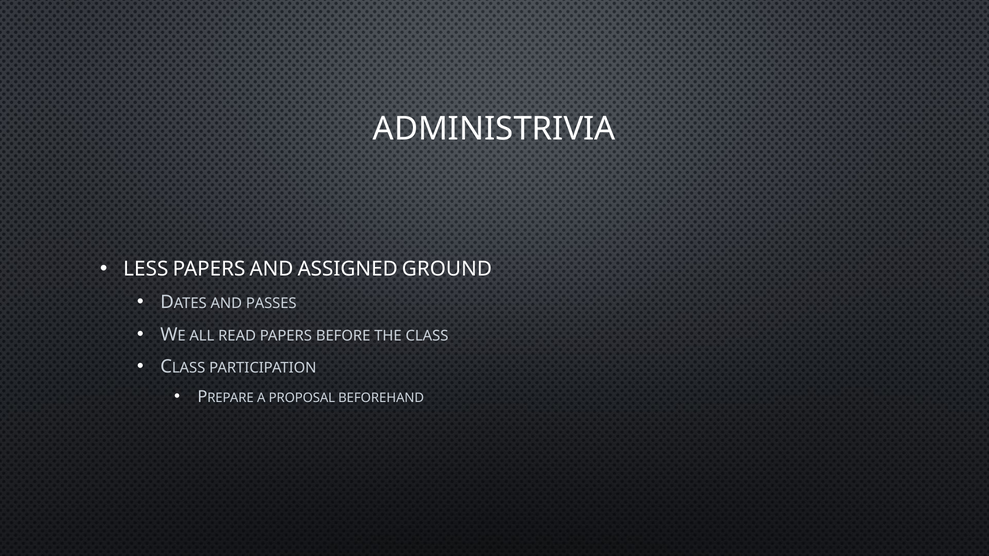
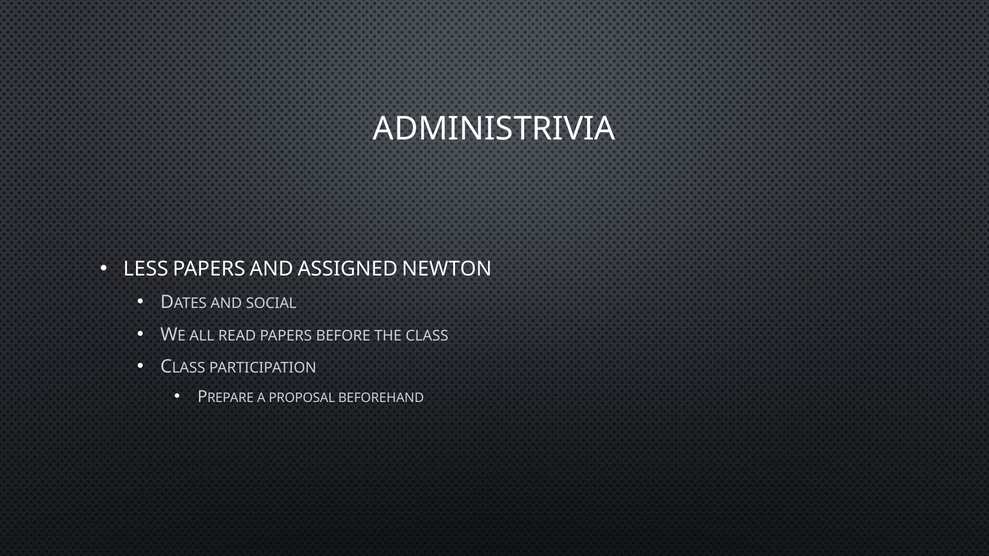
GROUND: GROUND -> NEWTON
PASSES: PASSES -> SOCIAL
